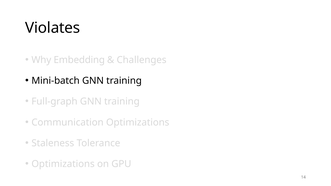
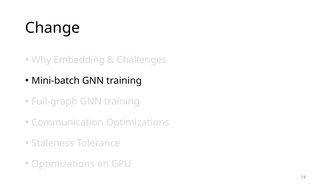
Violates: Violates -> Change
